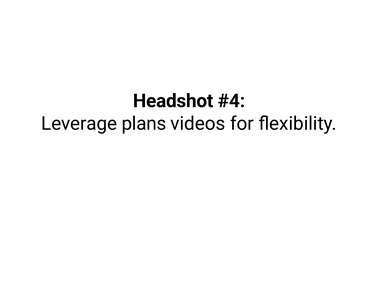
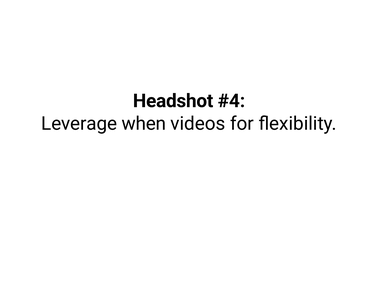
plans: plans -> when
